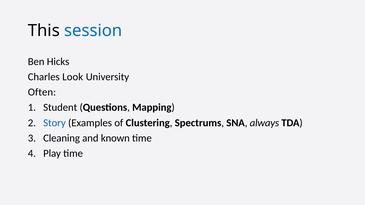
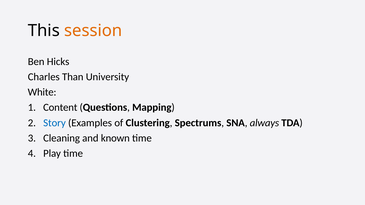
session colour: blue -> orange
Look: Look -> Than
Often: Often -> White
Student: Student -> Content
